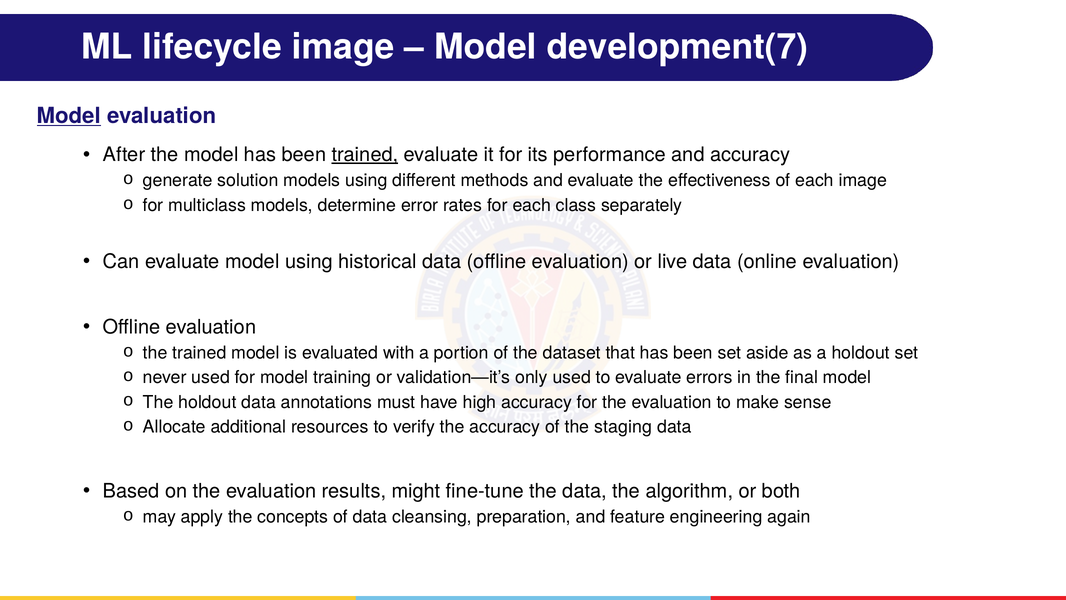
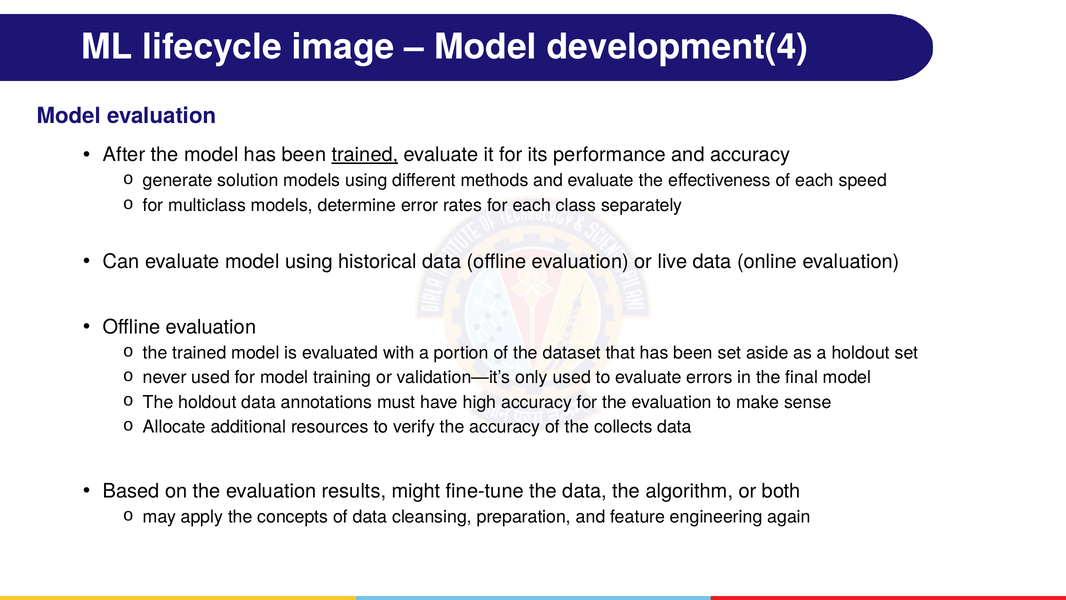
development(7: development(7 -> development(4
Model at (69, 116) underline: present -> none
each image: image -> speed
staging: staging -> collects
